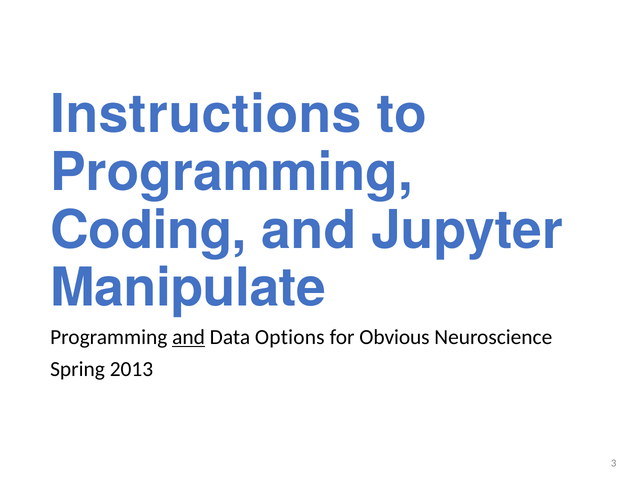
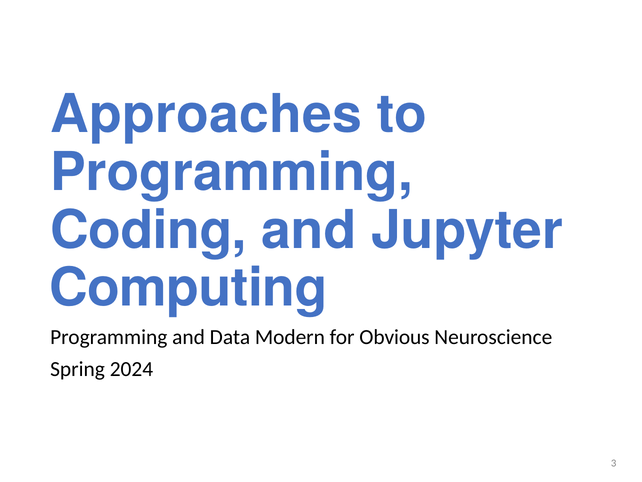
Instructions: Instructions -> Approaches
Manipulate: Manipulate -> Computing
and at (189, 337) underline: present -> none
Options: Options -> Modern
2013: 2013 -> 2024
